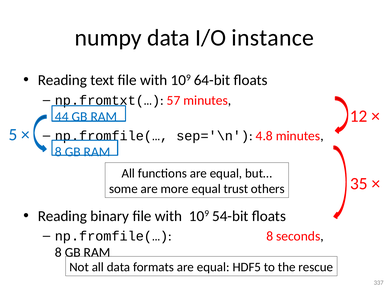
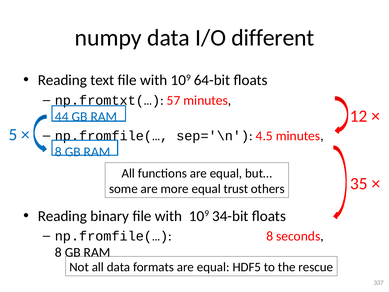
instance: instance -> different
4.8: 4.8 -> 4.5
54-bit: 54-bit -> 34-bit
